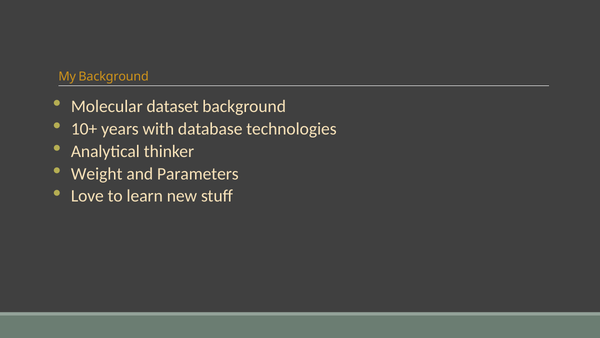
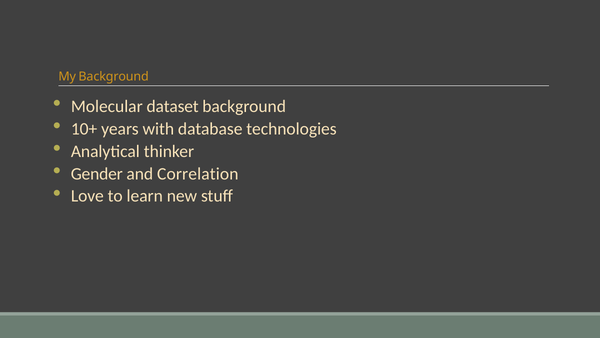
Weight: Weight -> Gender
Parameters: Parameters -> Correlation
